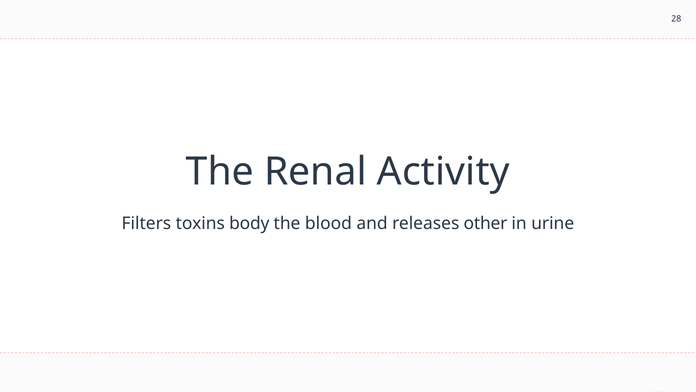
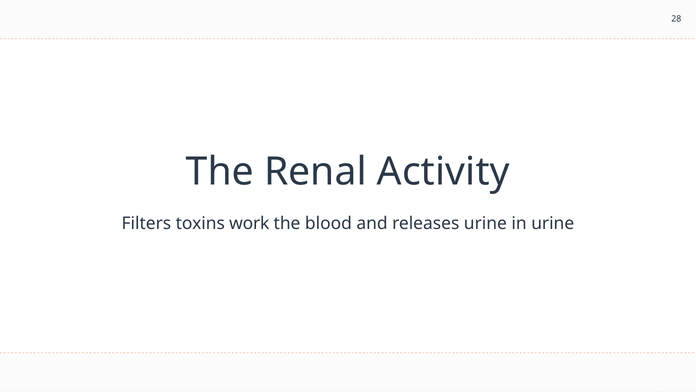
body: body -> work
releases other: other -> urine
